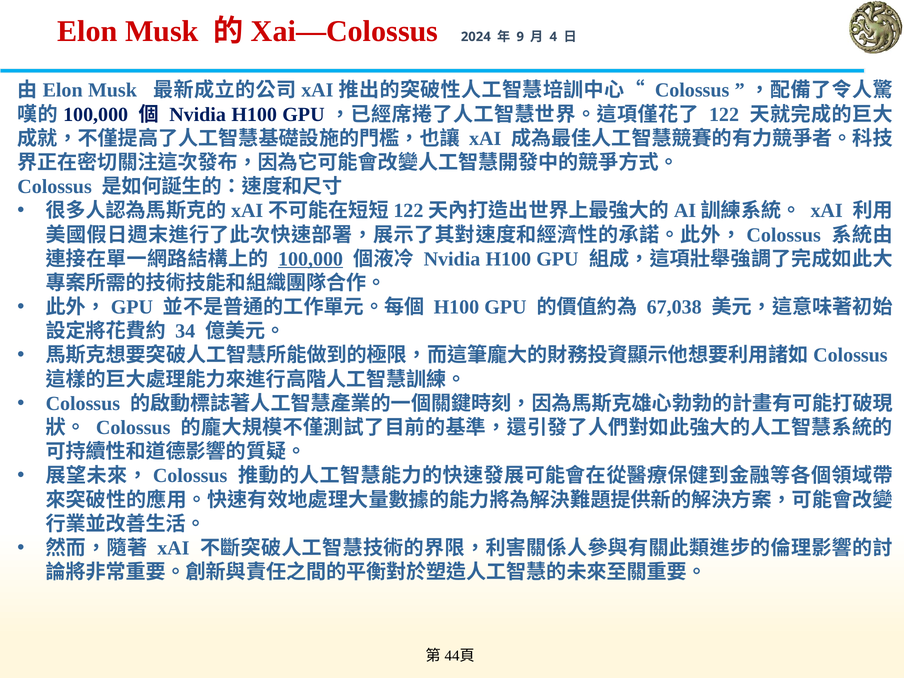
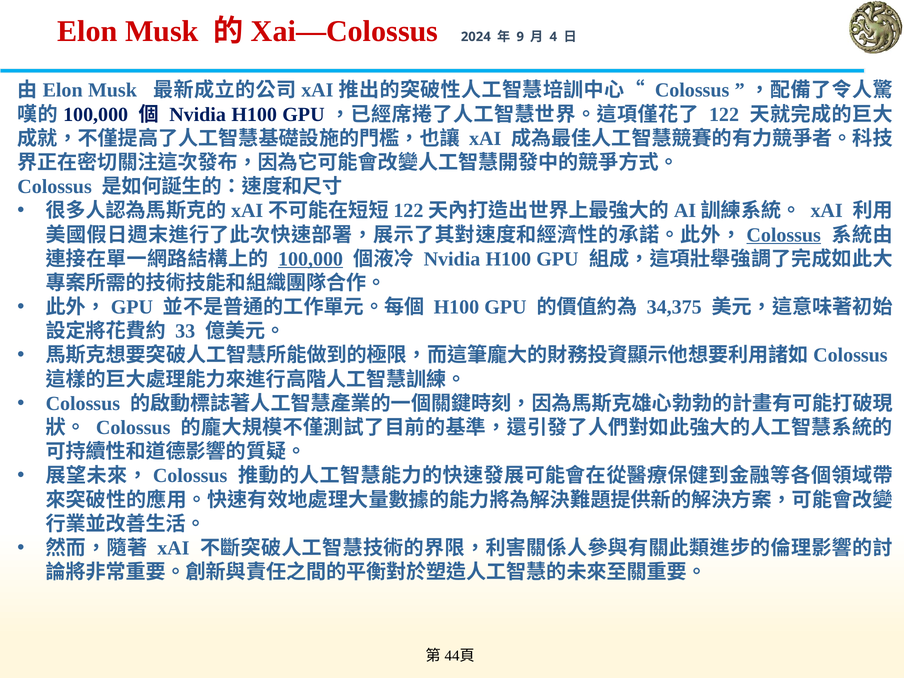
Colossus at (784, 235) underline: none -> present
67,038: 67,038 -> 34,375
34: 34 -> 33
